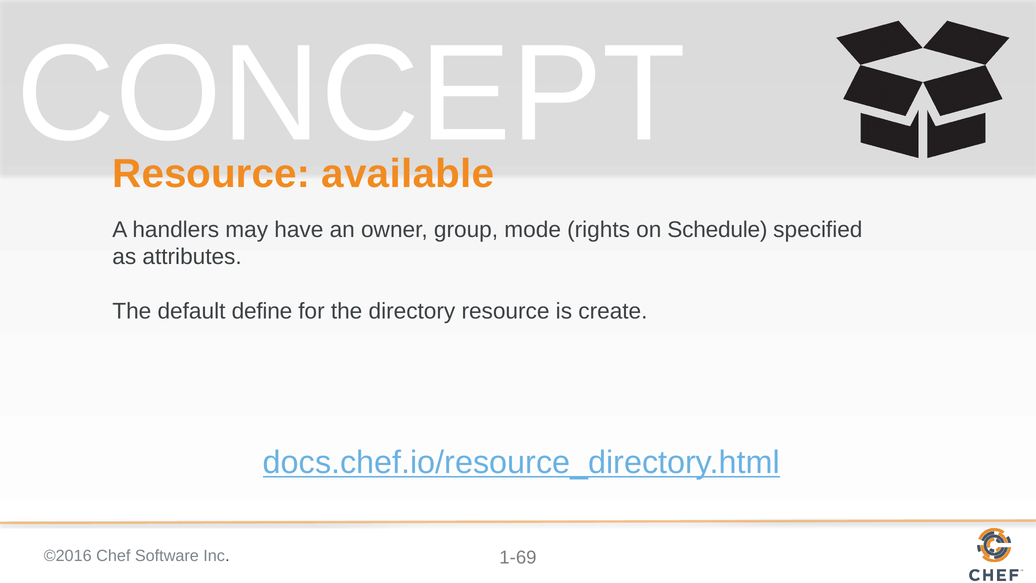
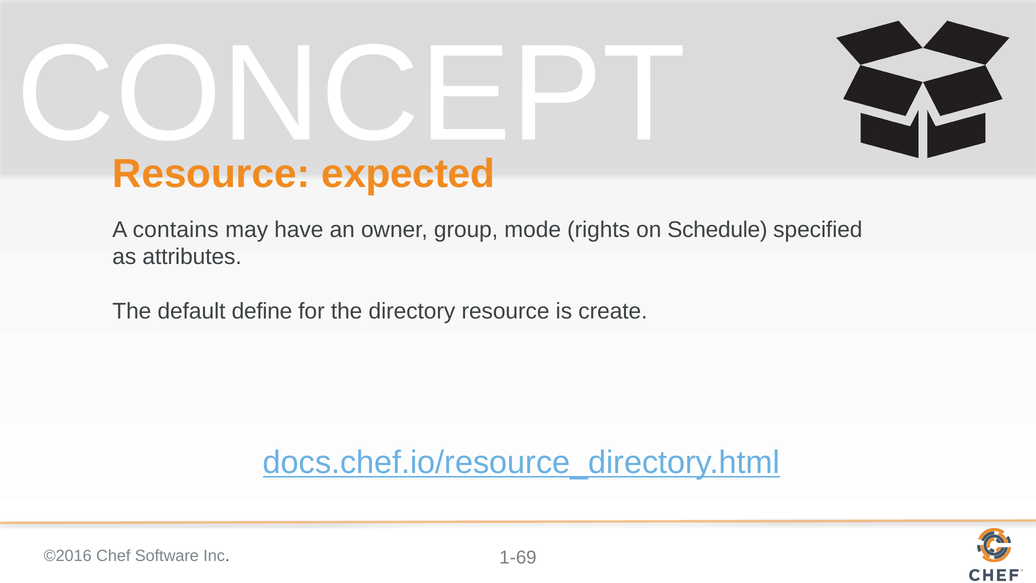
available: available -> expected
handlers: handlers -> contains
